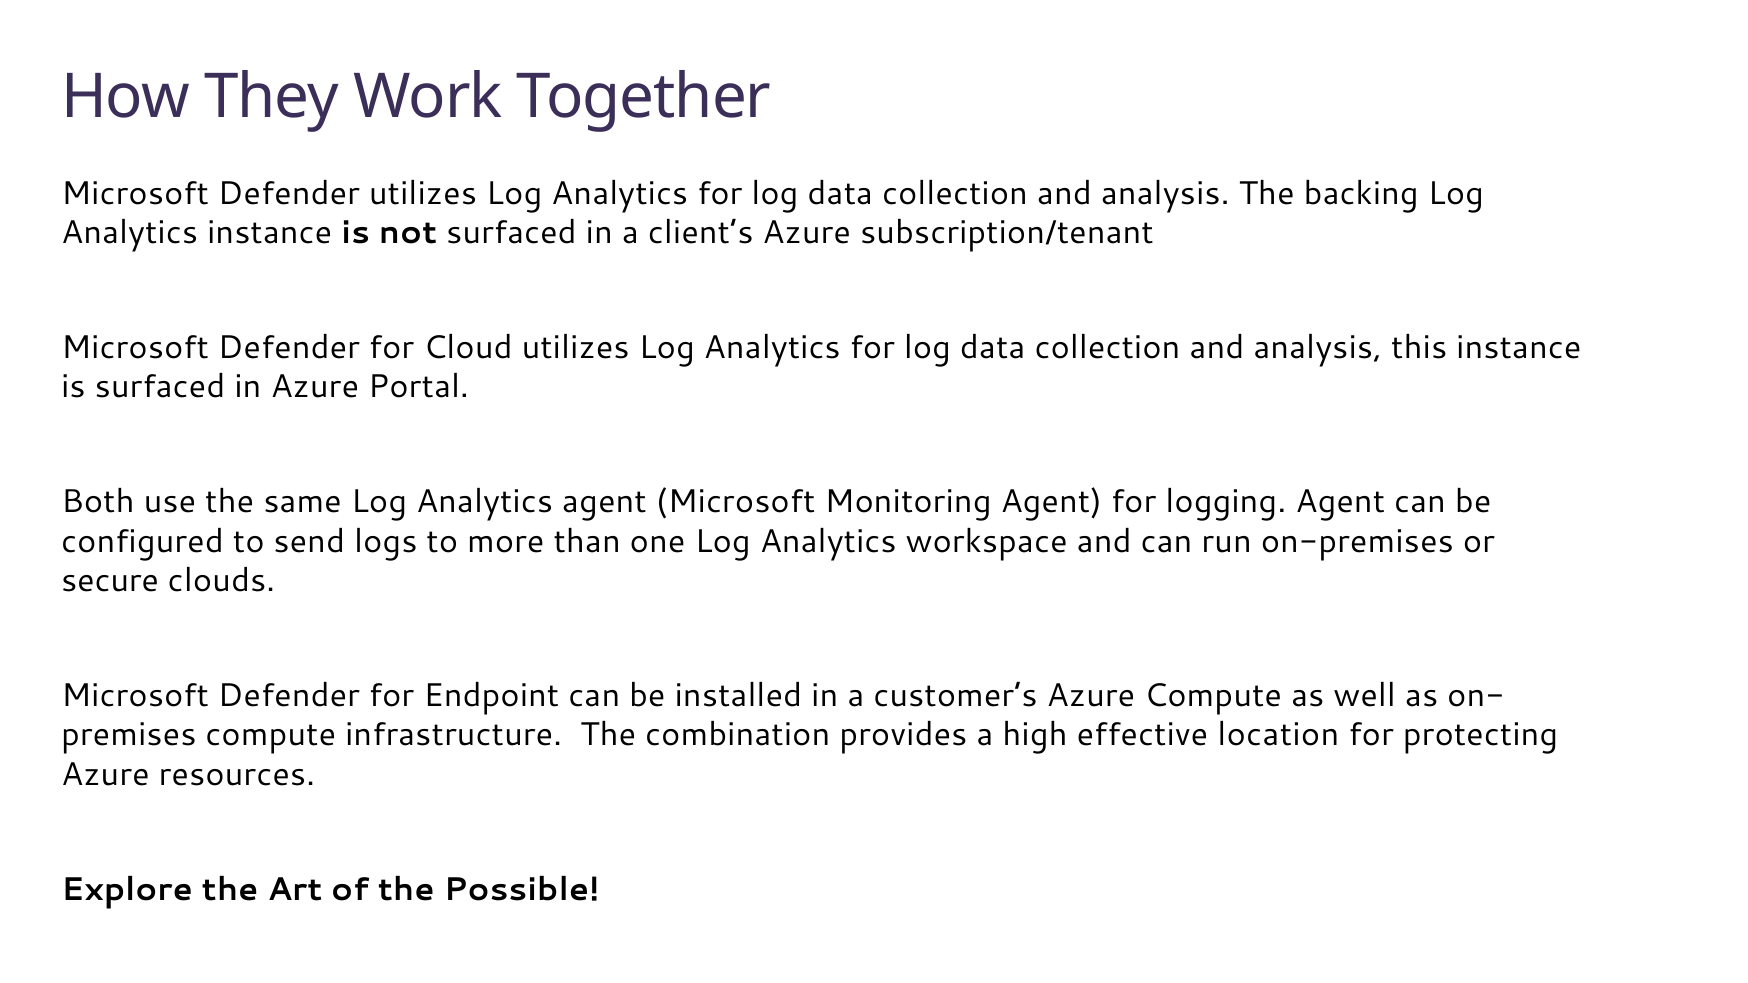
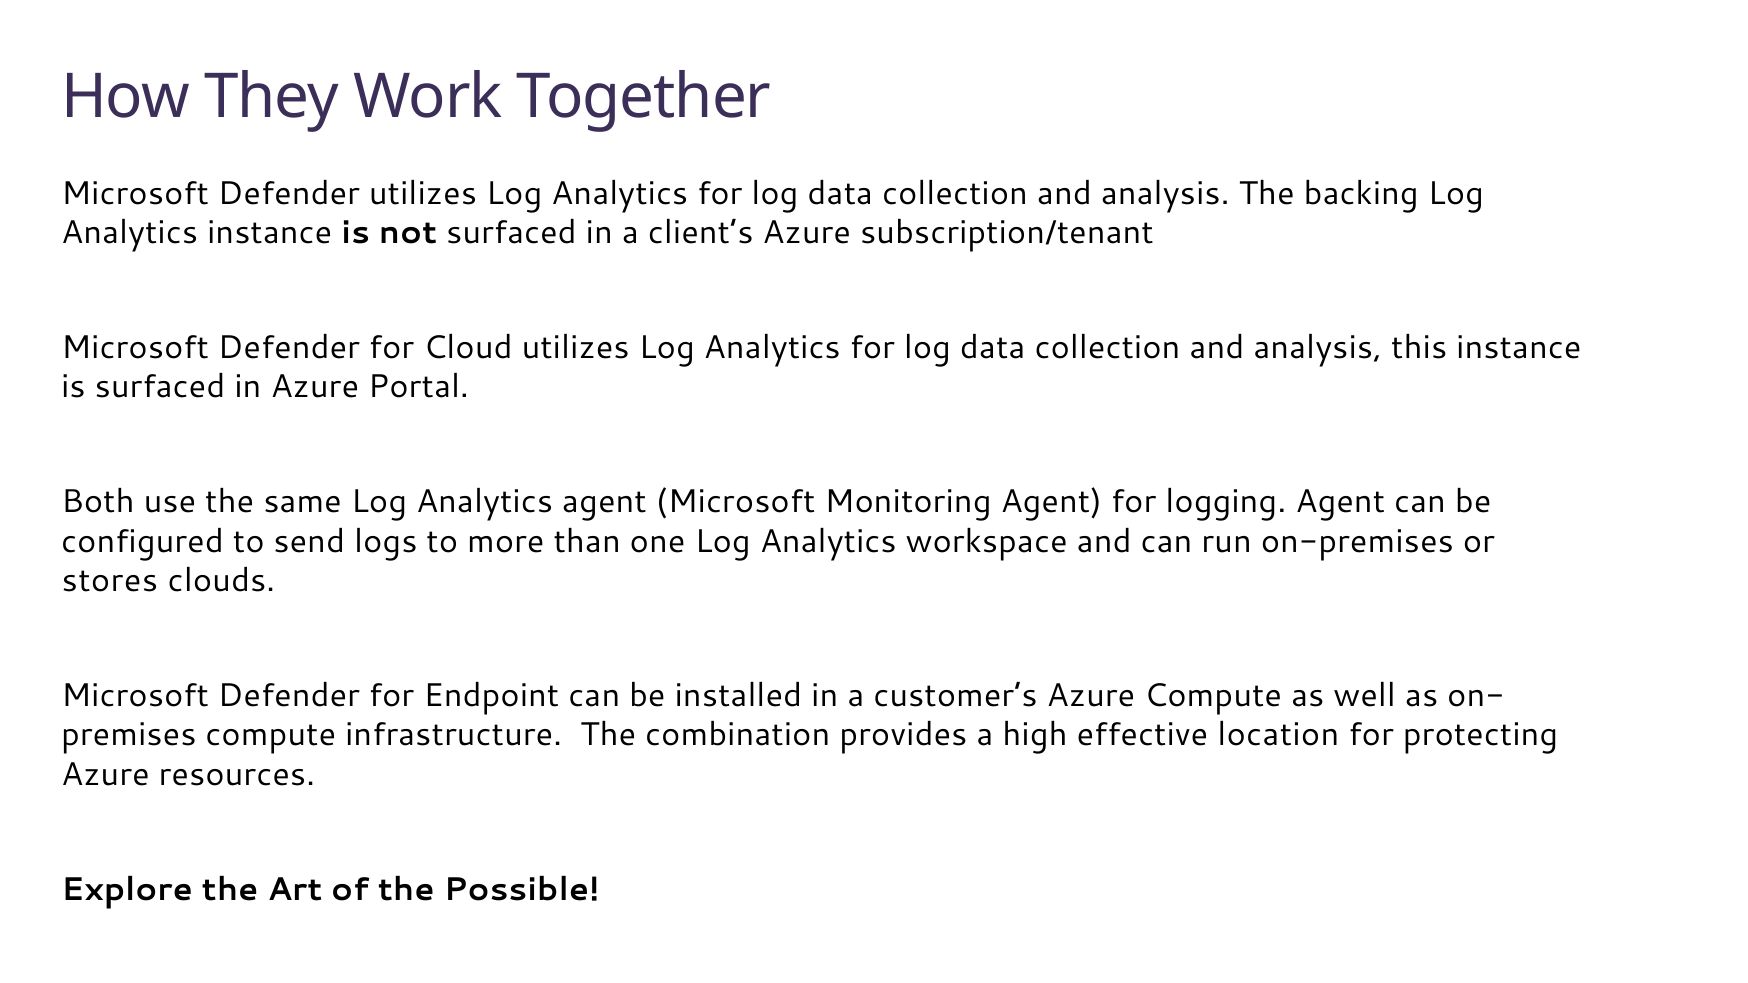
secure: secure -> stores
